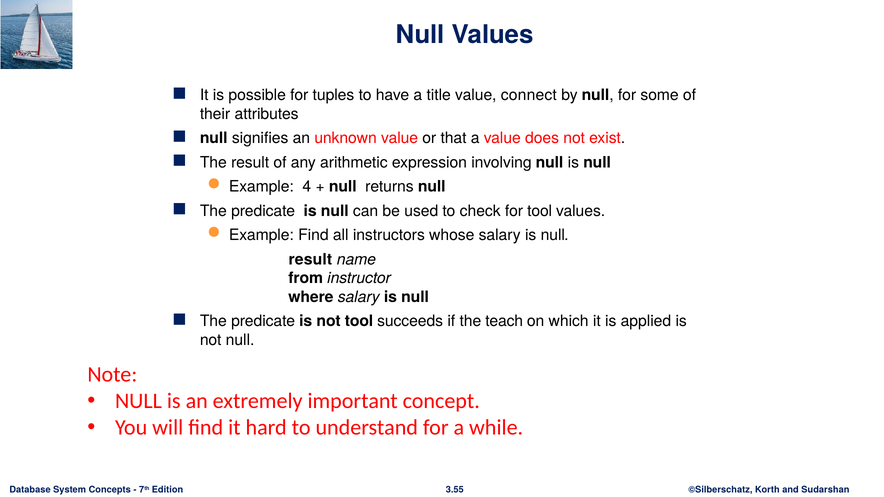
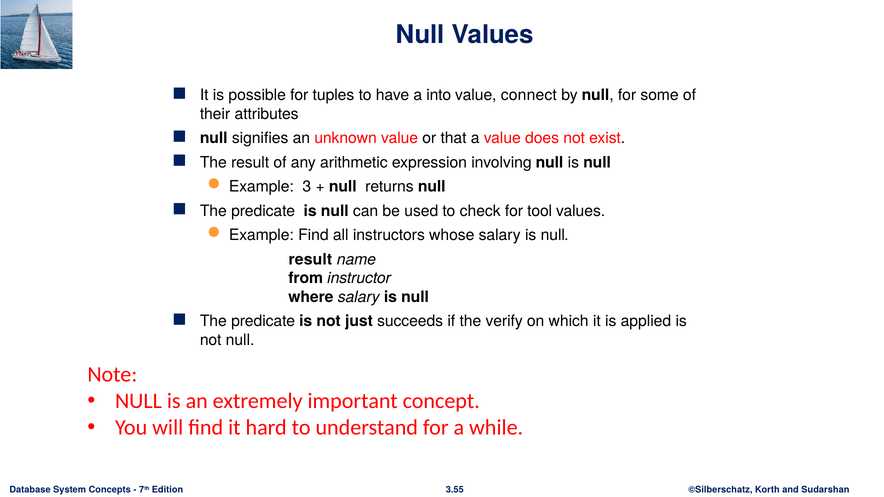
title: title -> into
4: 4 -> 3
not tool: tool -> just
teach: teach -> verify
